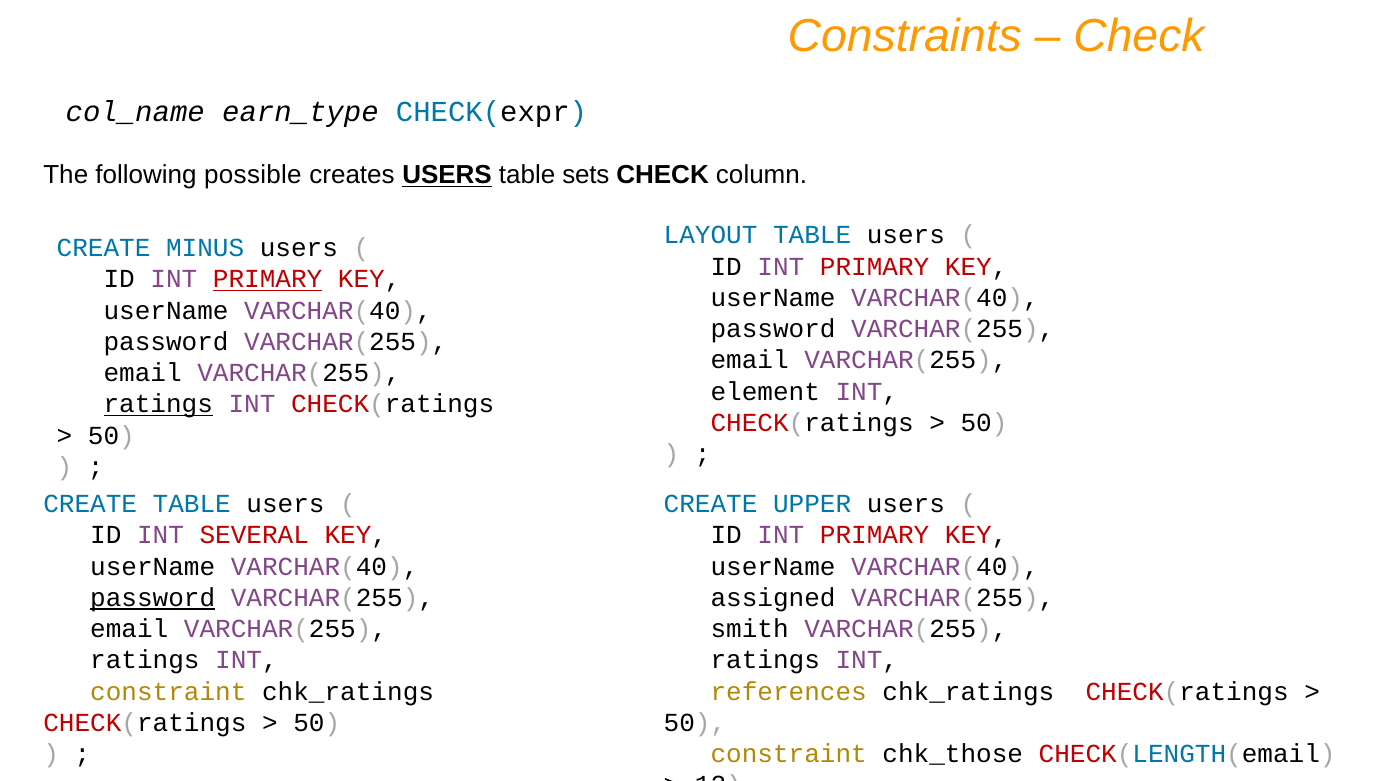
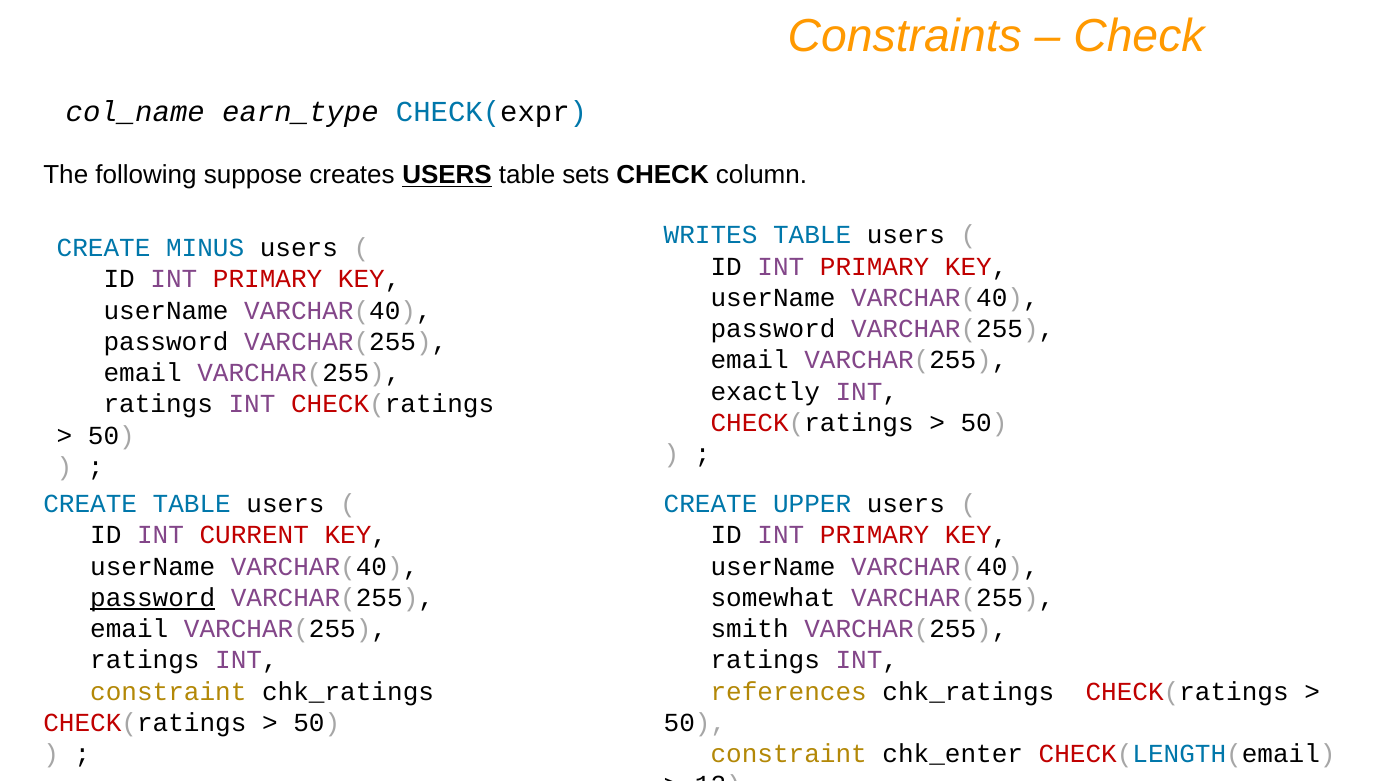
possible: possible -> suppose
LAYOUT: LAYOUT -> WRITES
PRIMARY at (268, 279) underline: present -> none
element: element -> exactly
ratings at (158, 404) underline: present -> none
SEVERAL: SEVERAL -> CURRENT
assigned: assigned -> somewhat
chk_those: chk_those -> chk_enter
